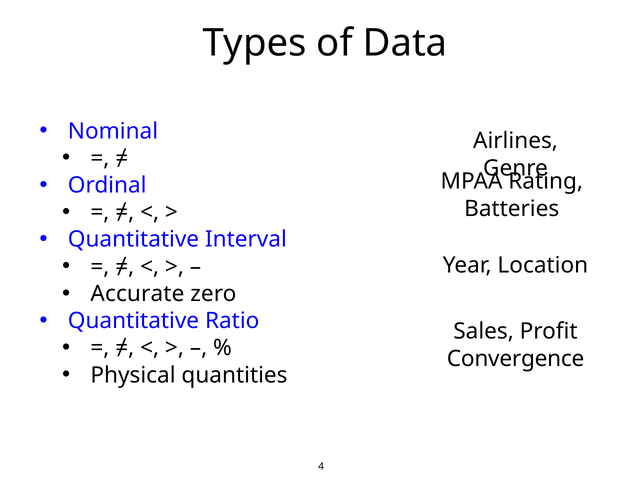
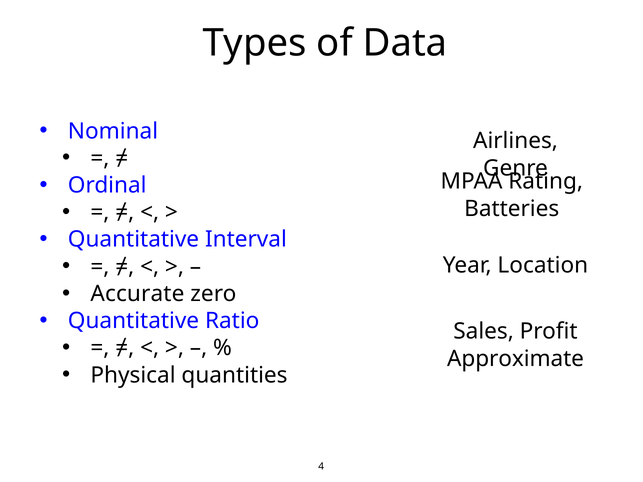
Convergence: Convergence -> Approximate
